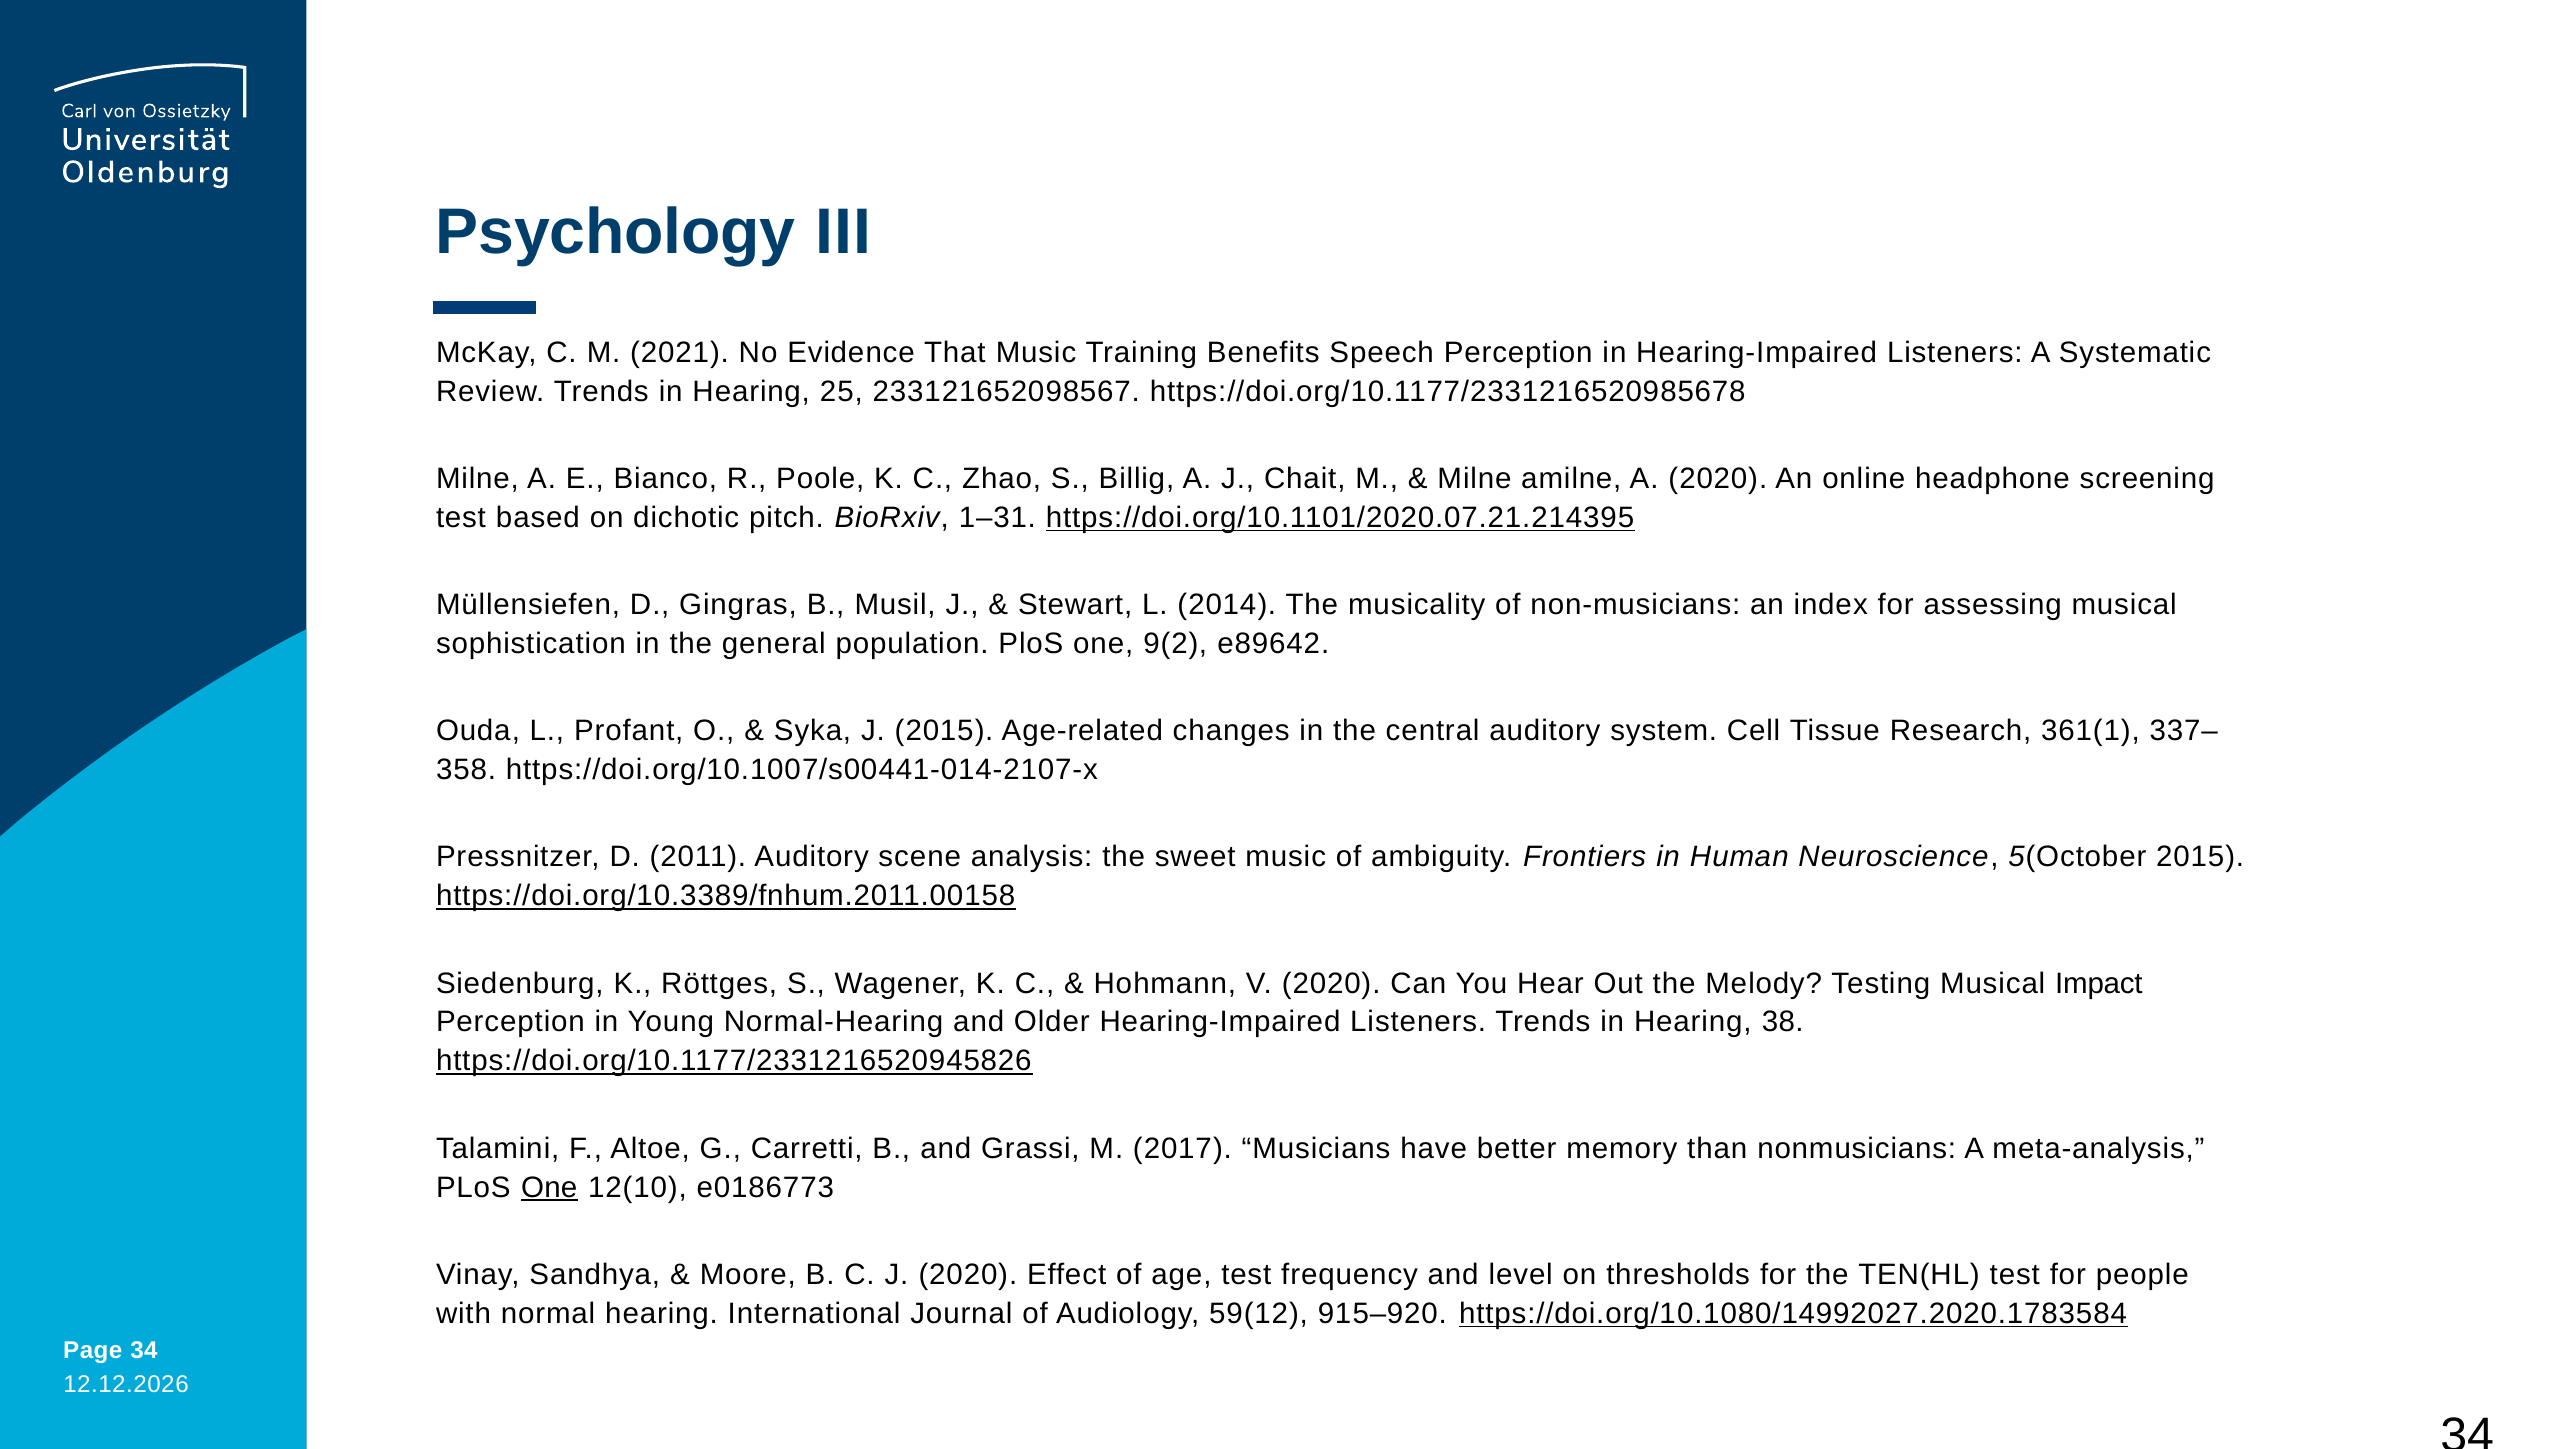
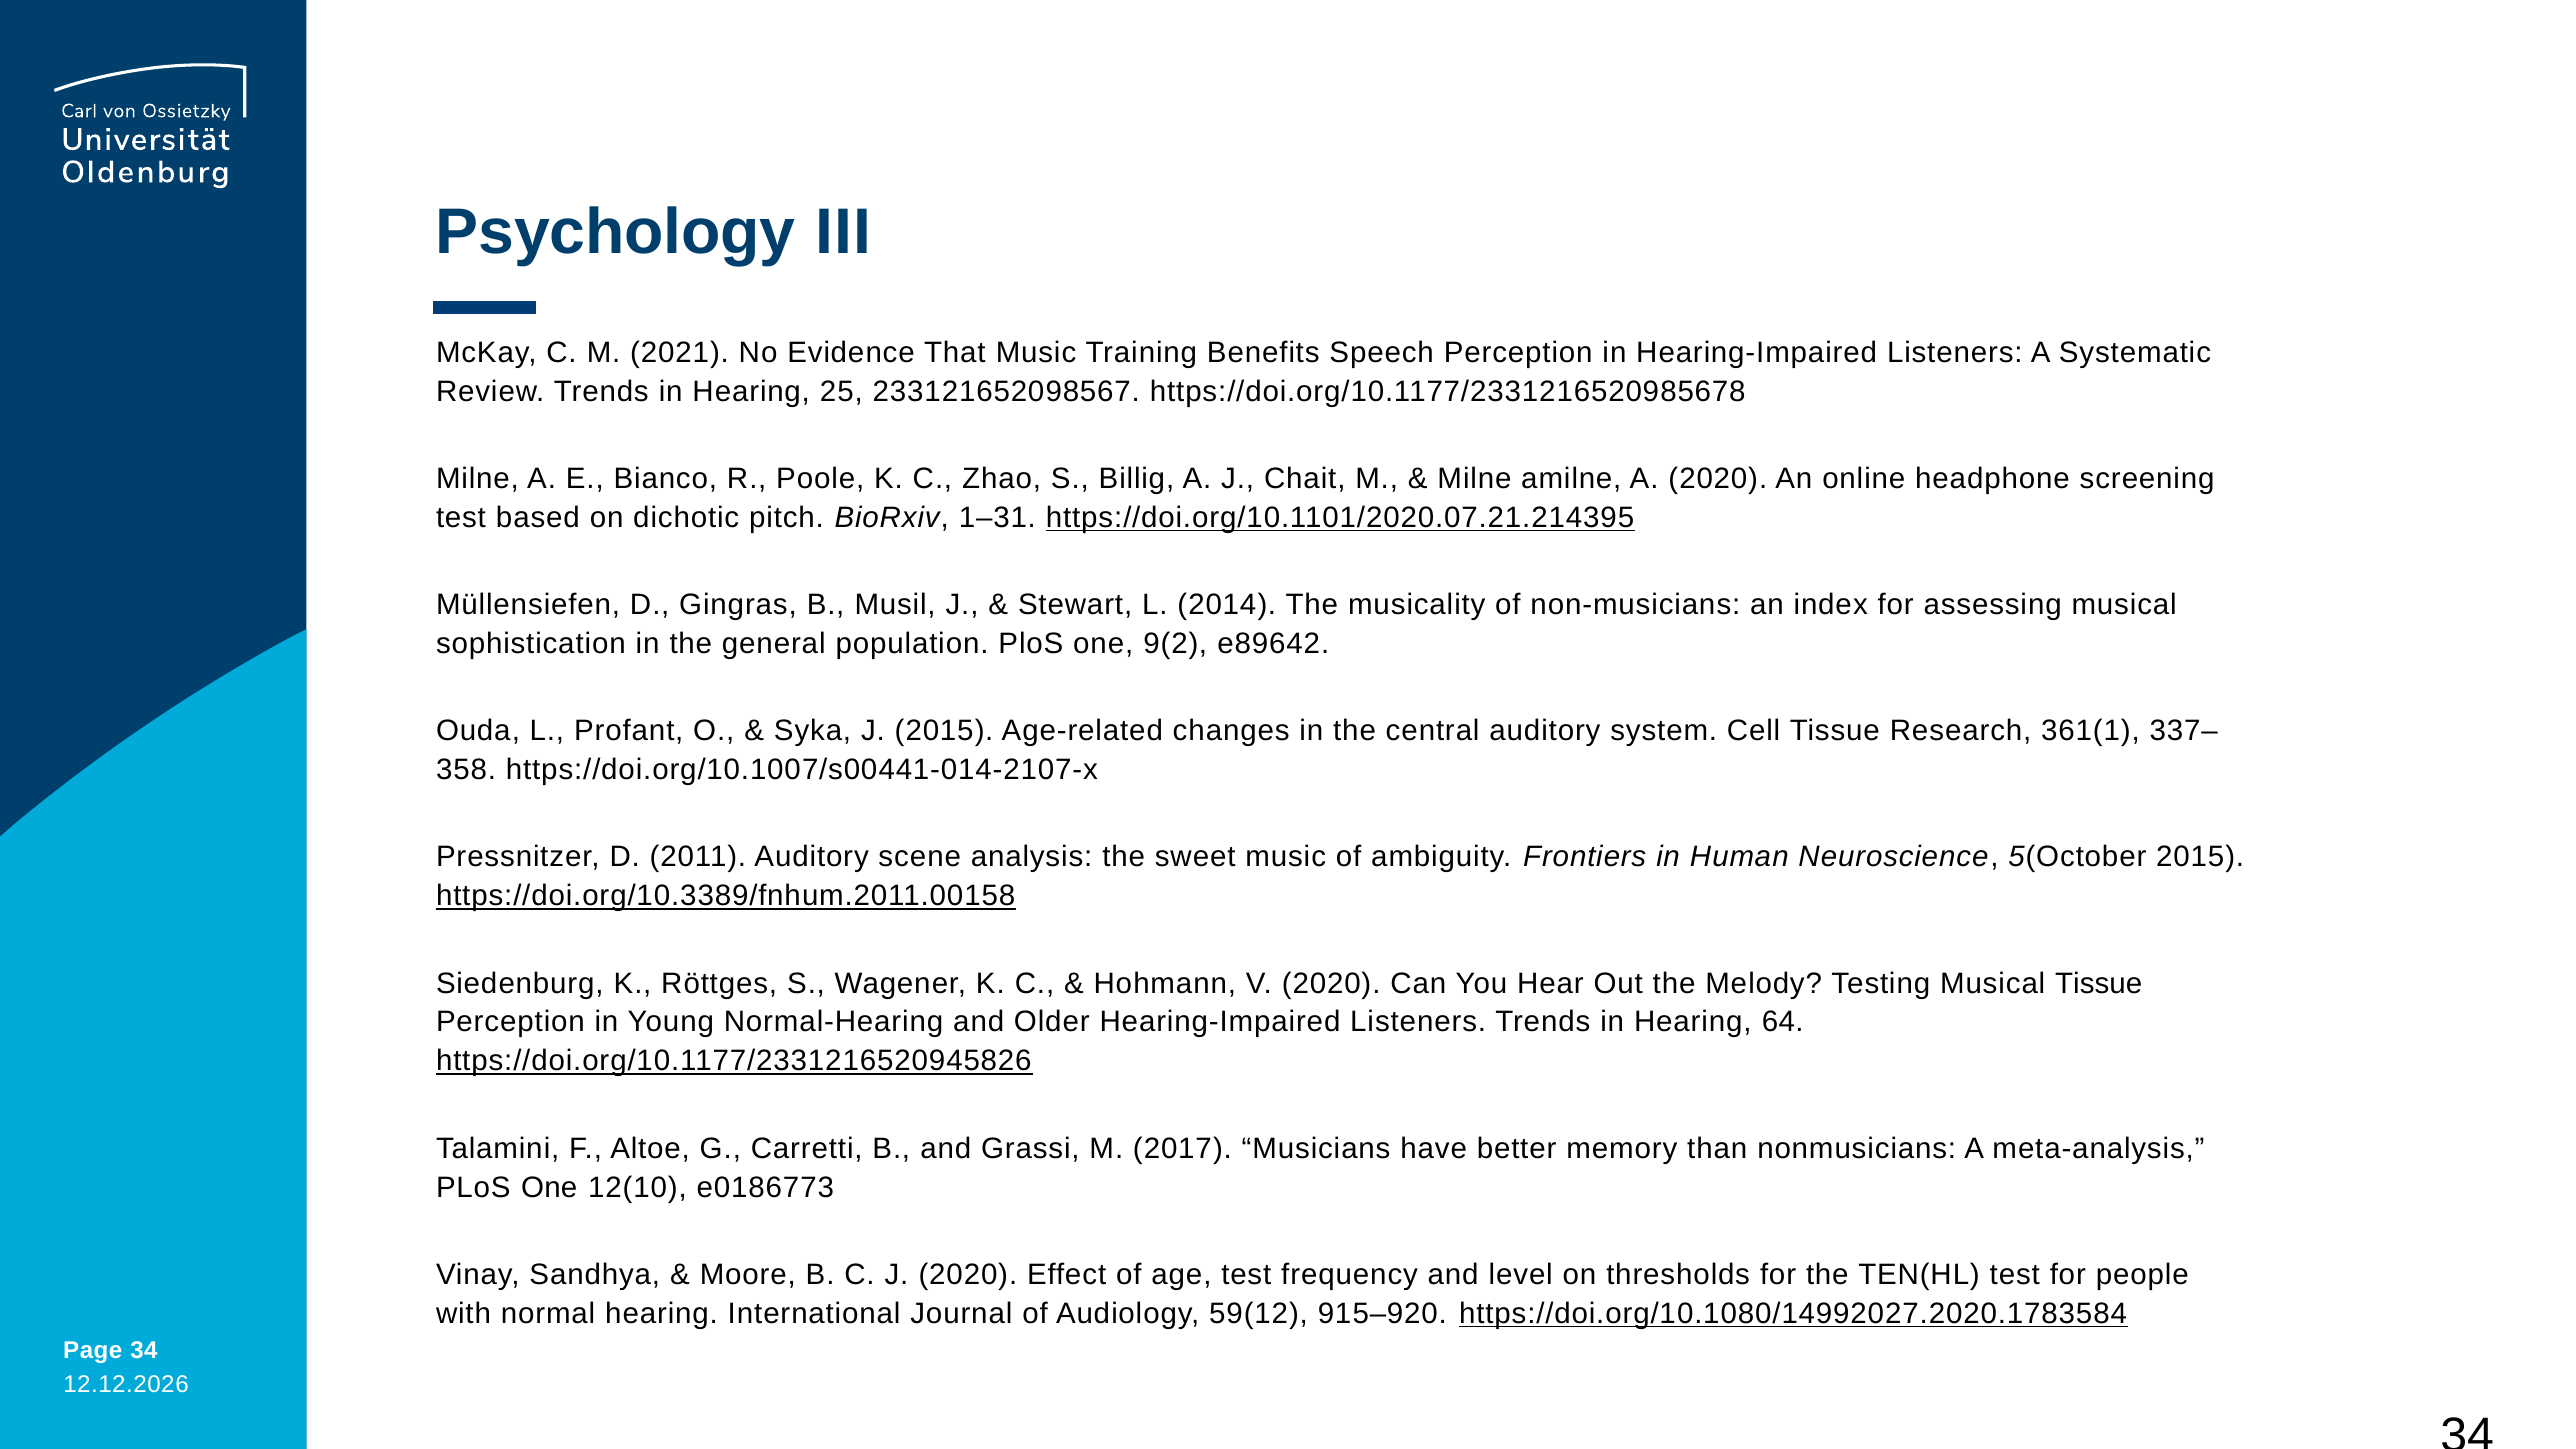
Musical Impact: Impact -> Tissue
38: 38 -> 64
One at (549, 1187) underline: present -> none
